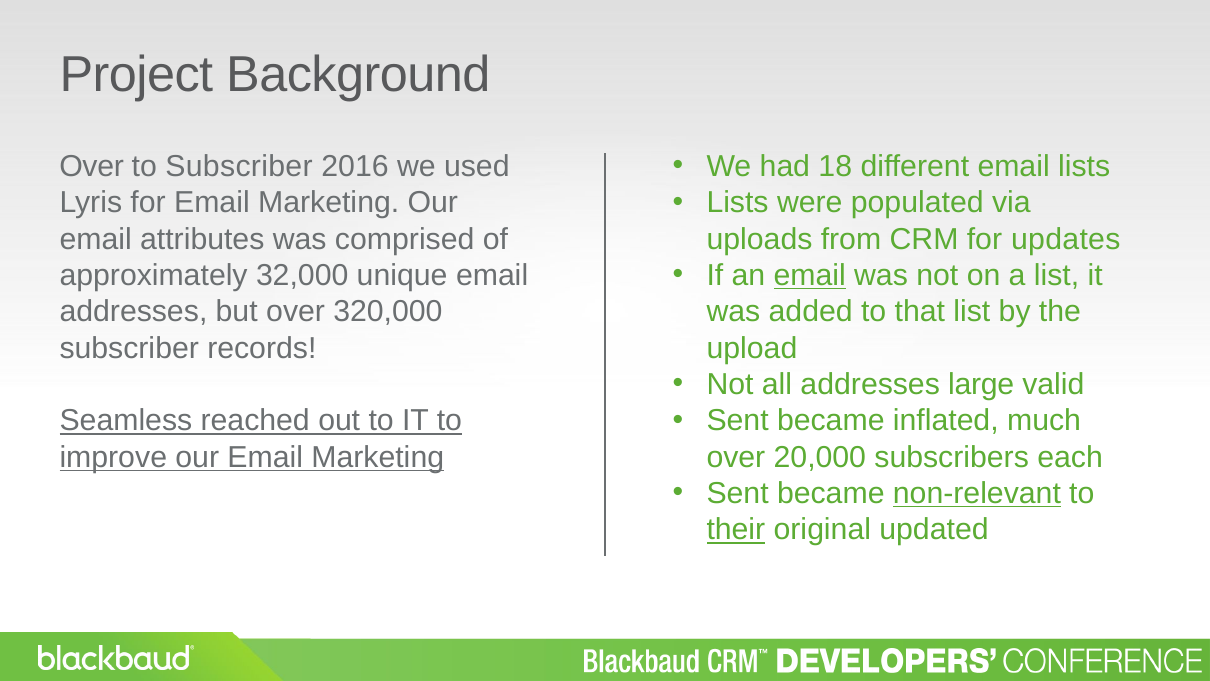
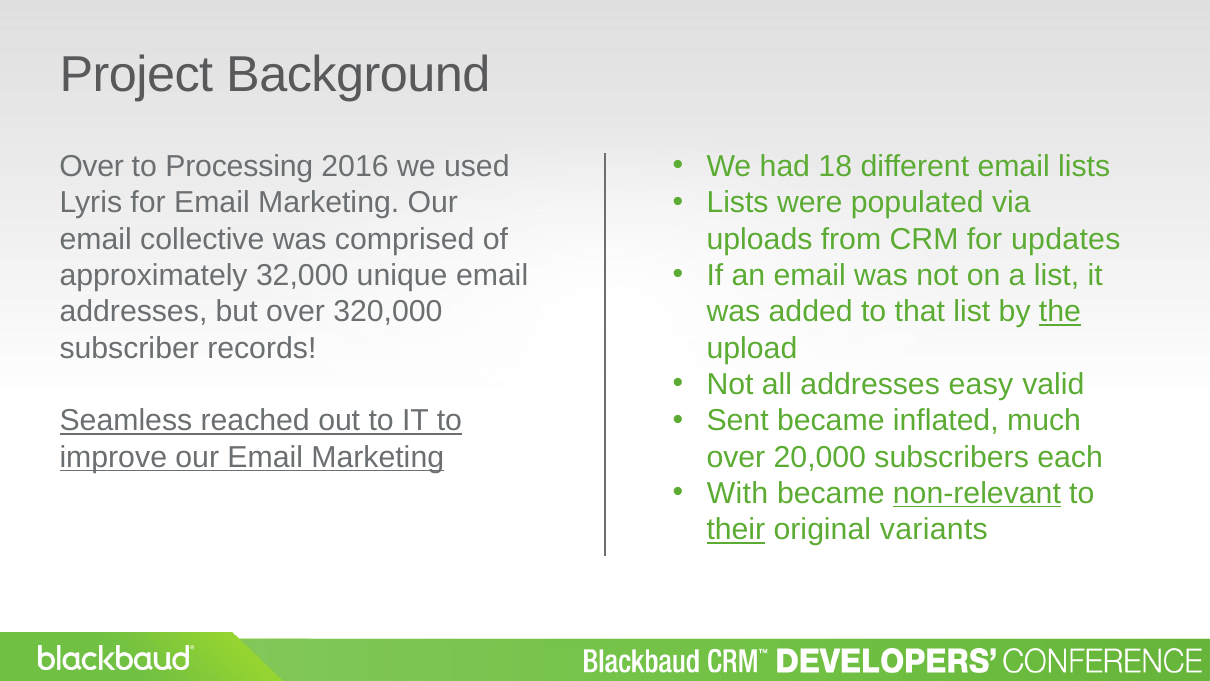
to Subscriber: Subscriber -> Processing
attributes: attributes -> collective
email at (810, 275) underline: present -> none
the underline: none -> present
large: large -> easy
Sent at (738, 493): Sent -> With
updated: updated -> variants
